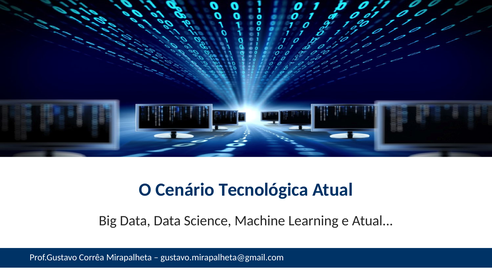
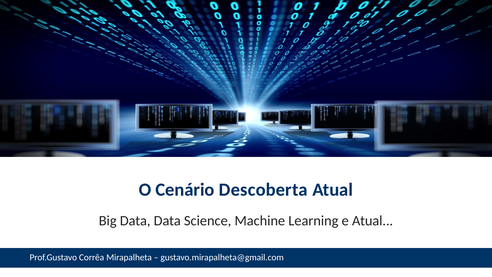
Tecnológica: Tecnológica -> Descoberta
